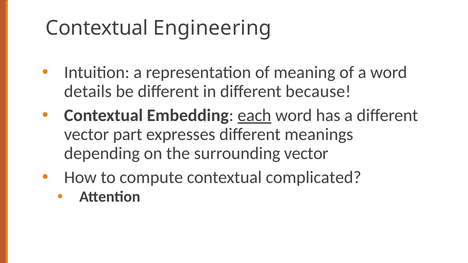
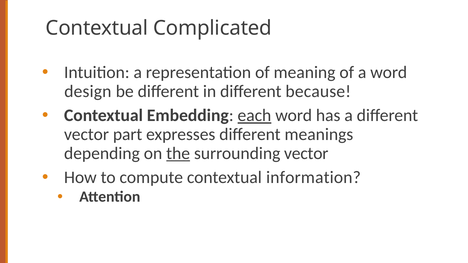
Engineering: Engineering -> Complicated
details: details -> design
the underline: none -> present
complicated: complicated -> information
